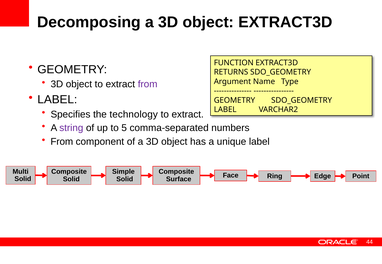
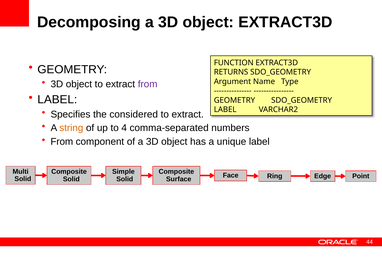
technology: technology -> considered
string colour: purple -> orange
5: 5 -> 4
